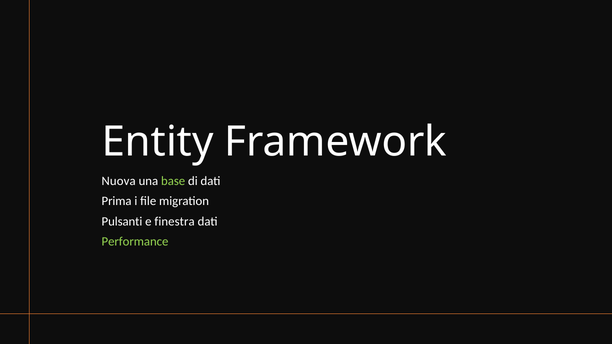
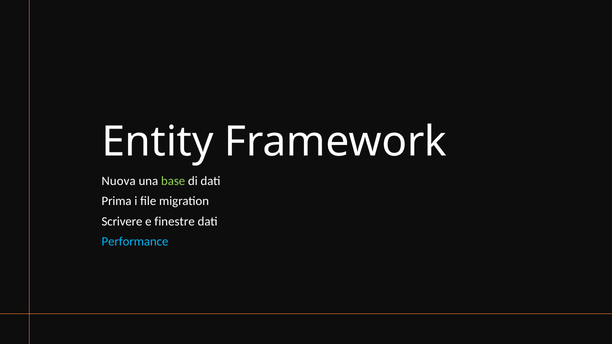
Pulsanti: Pulsanti -> Scrivere
finestra: finestra -> finestre
Performance colour: light green -> light blue
